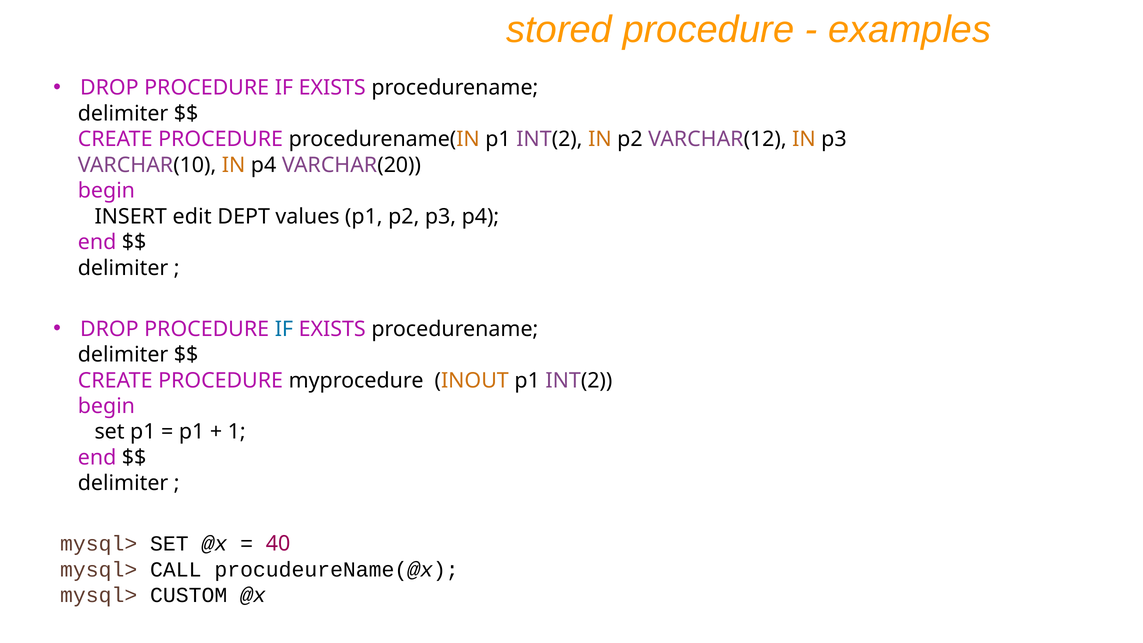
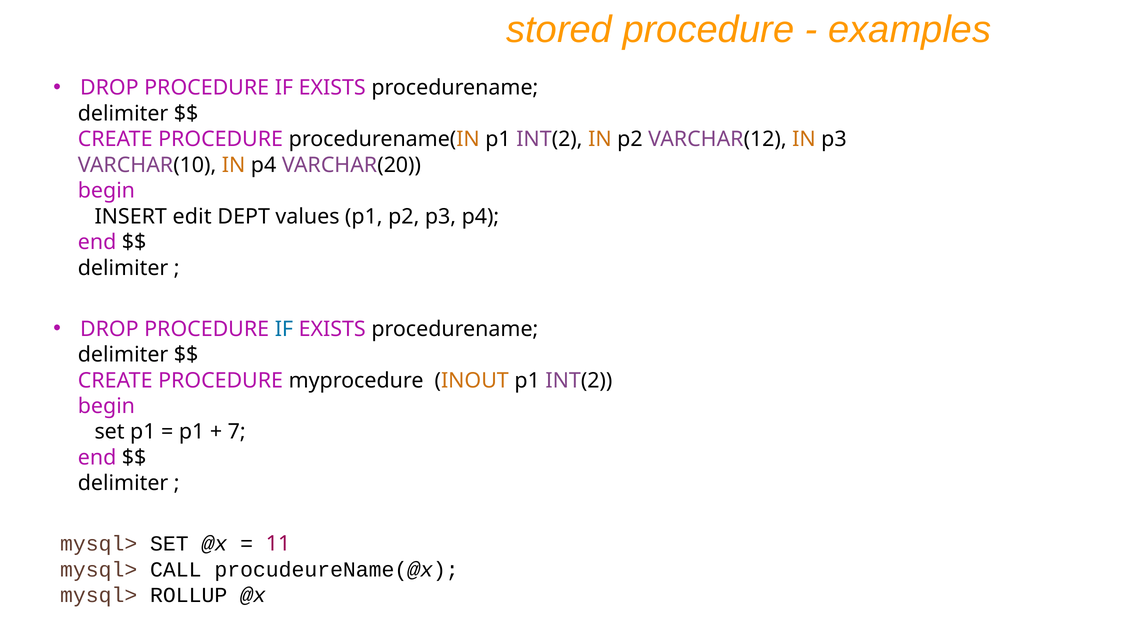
1: 1 -> 7
40: 40 -> 11
CUSTOM: CUSTOM -> ROLLUP
